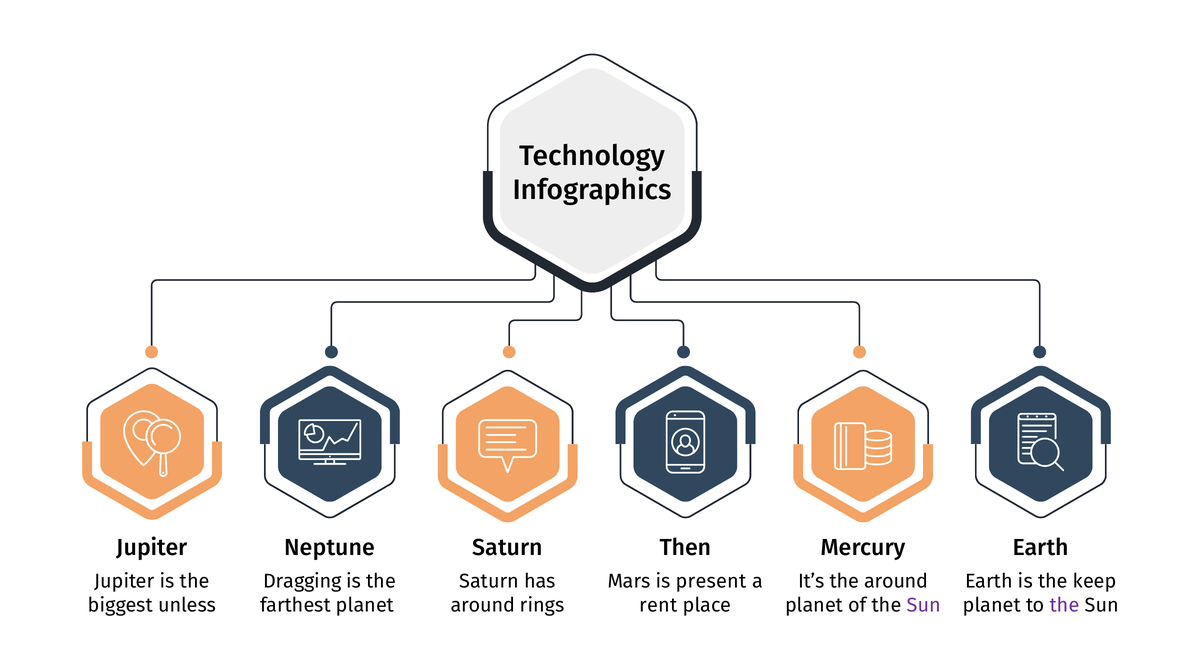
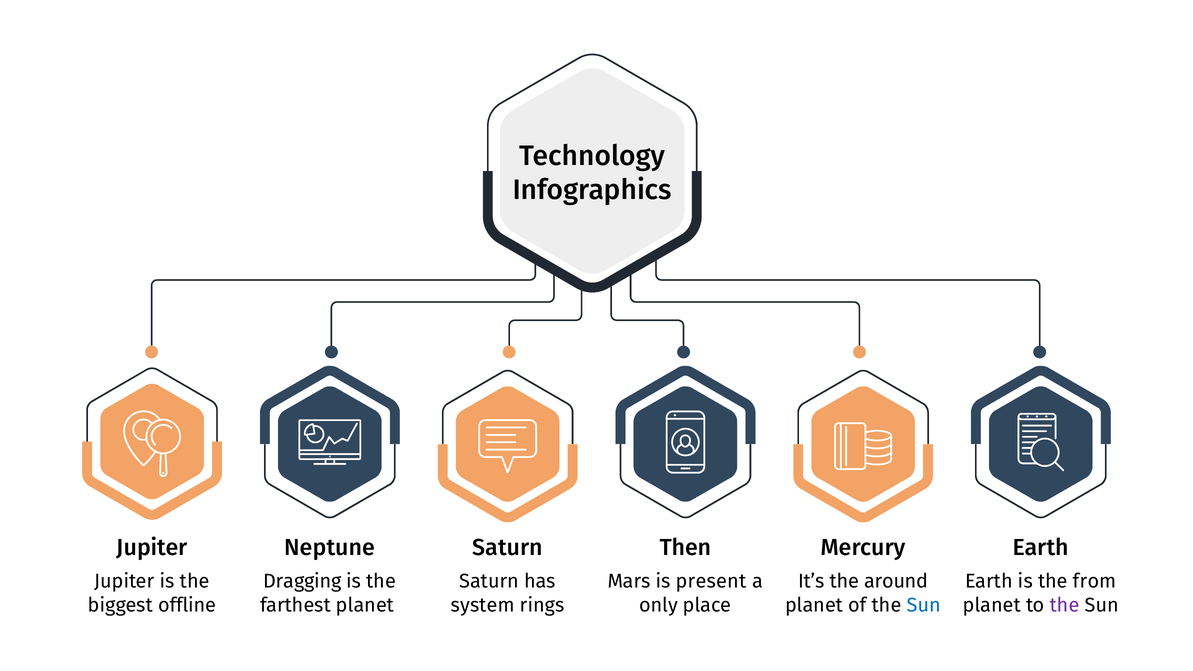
keep: keep -> from
unless: unless -> offline
around at (483, 605): around -> system
rent: rent -> only
Sun at (924, 605) colour: purple -> blue
